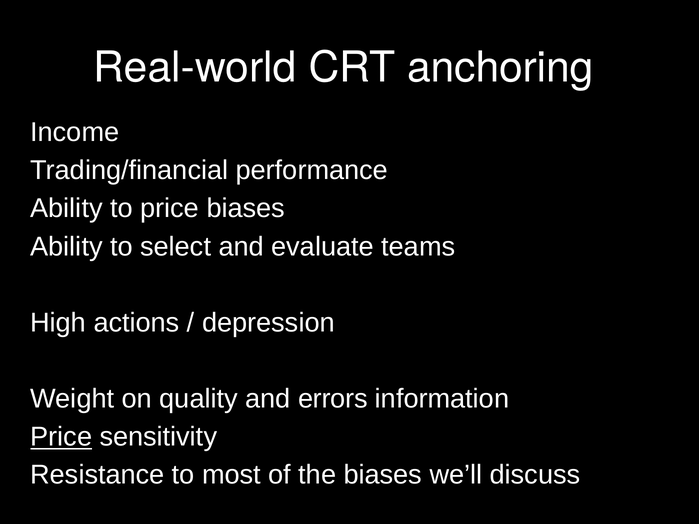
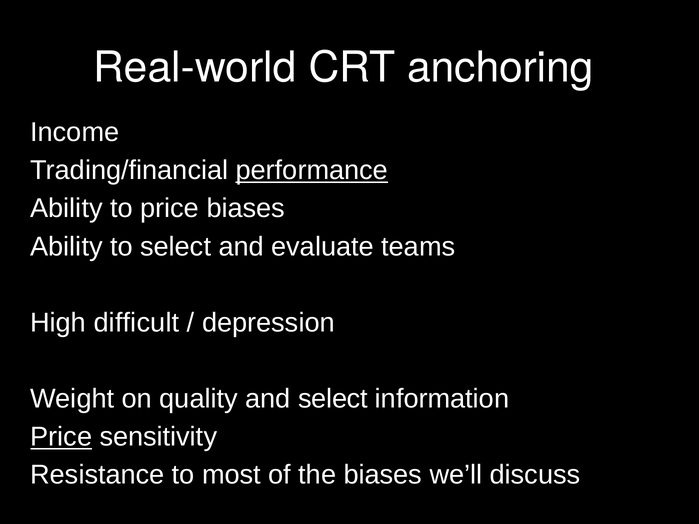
performance underline: none -> present
actions: actions -> difficult
and errors: errors -> select
